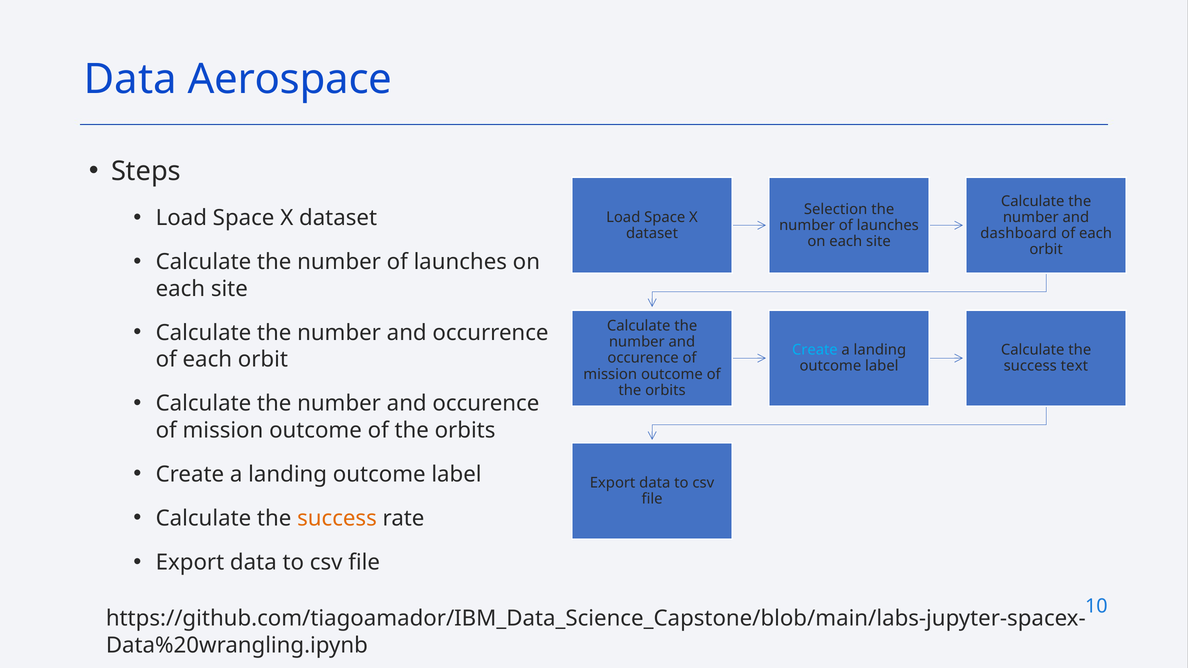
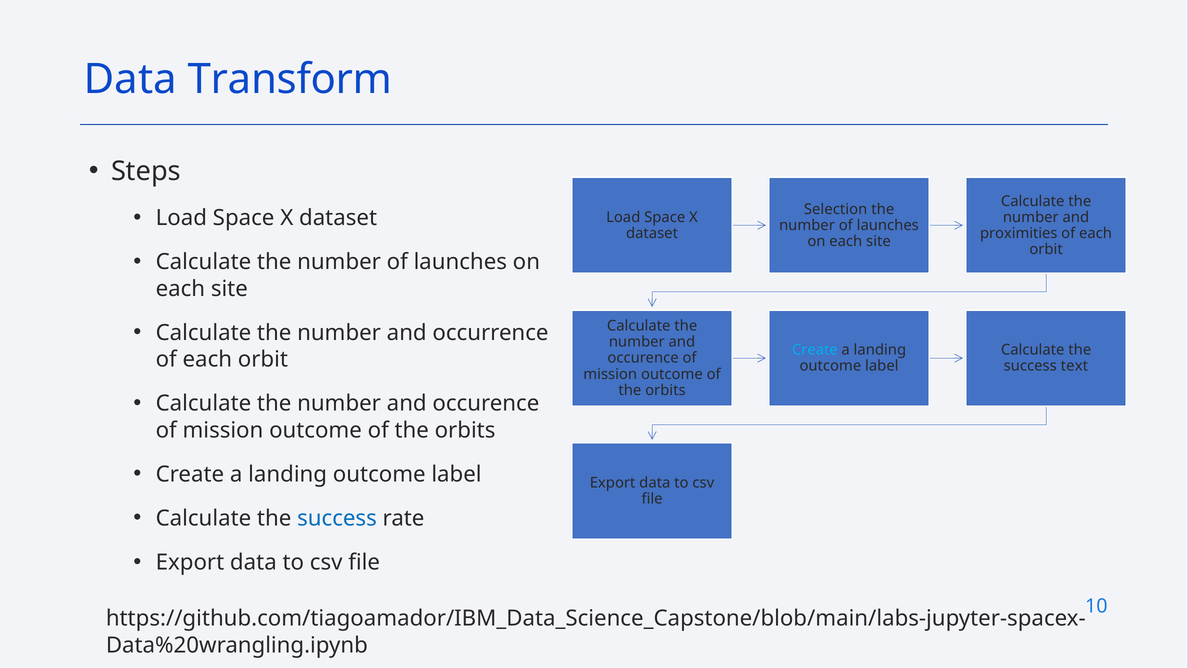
Aerospace: Aerospace -> Transform
dashboard: dashboard -> proximities
success at (337, 519) colour: orange -> blue
